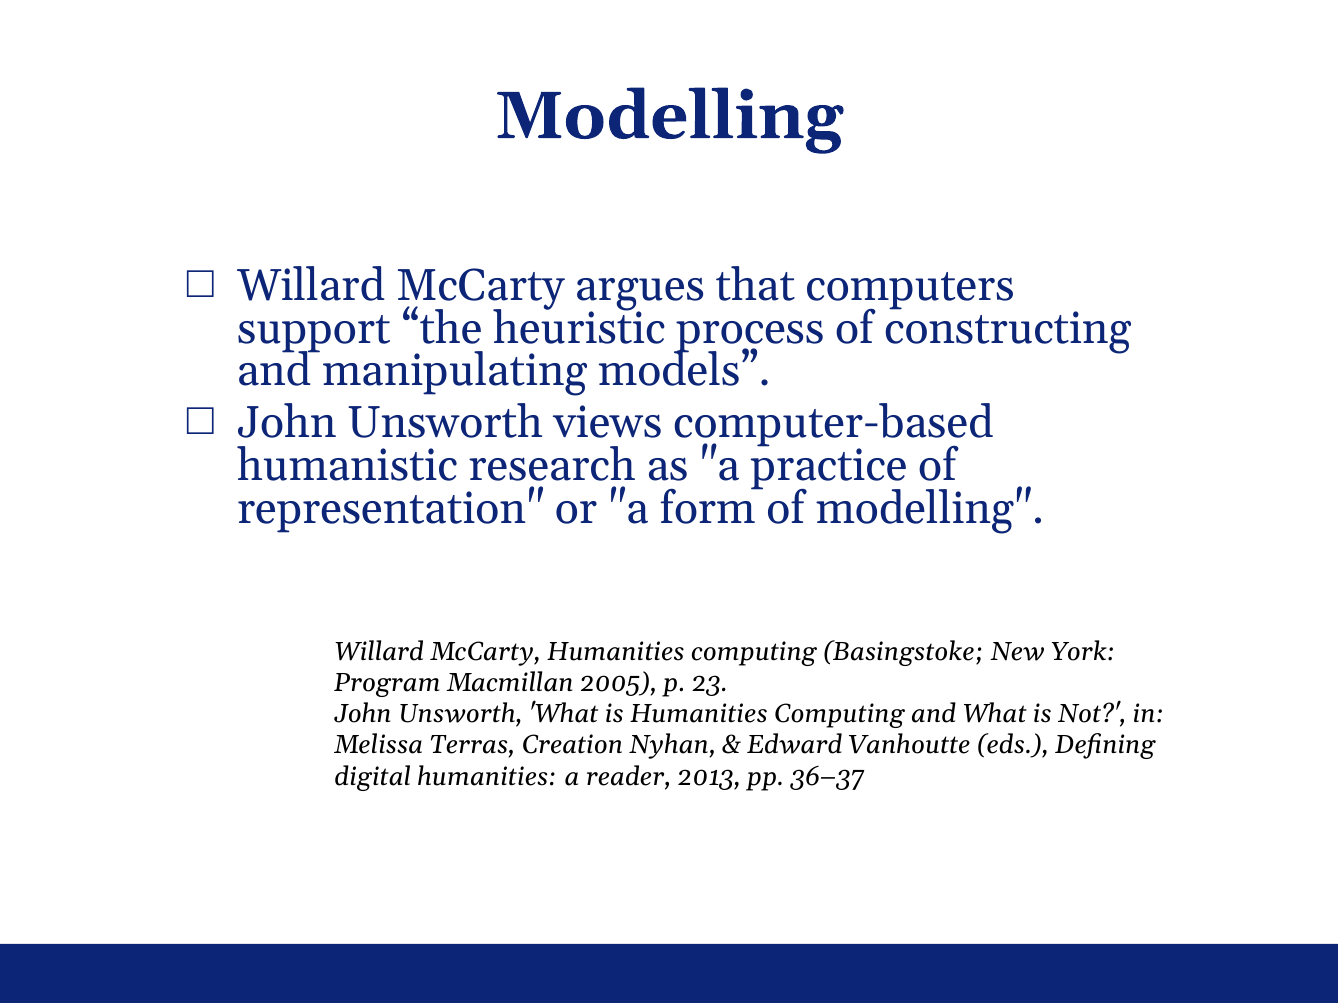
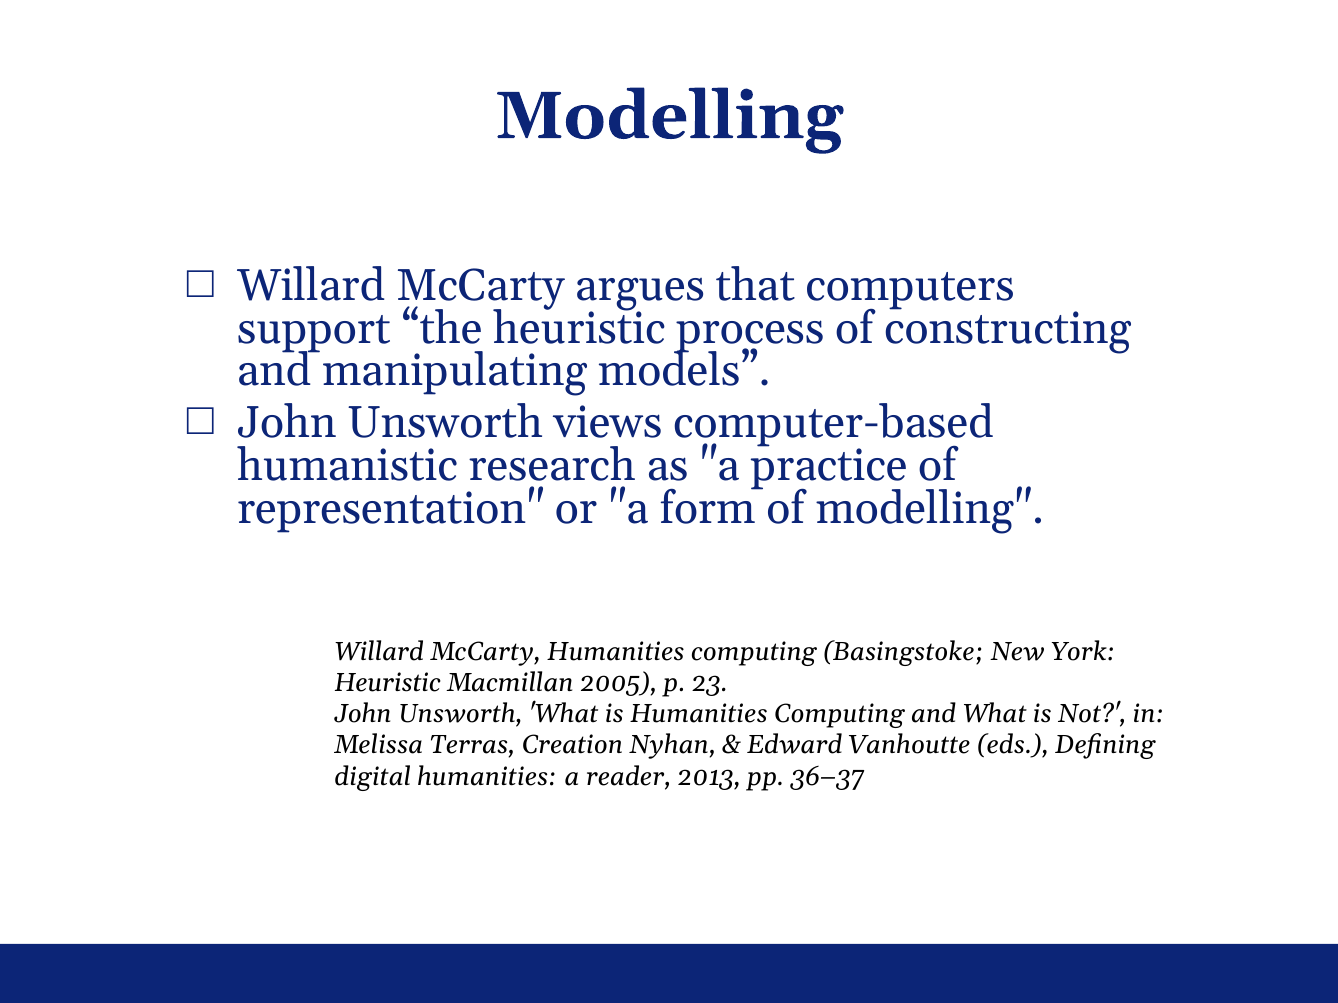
Program at (388, 683): Program -> Heuristic
